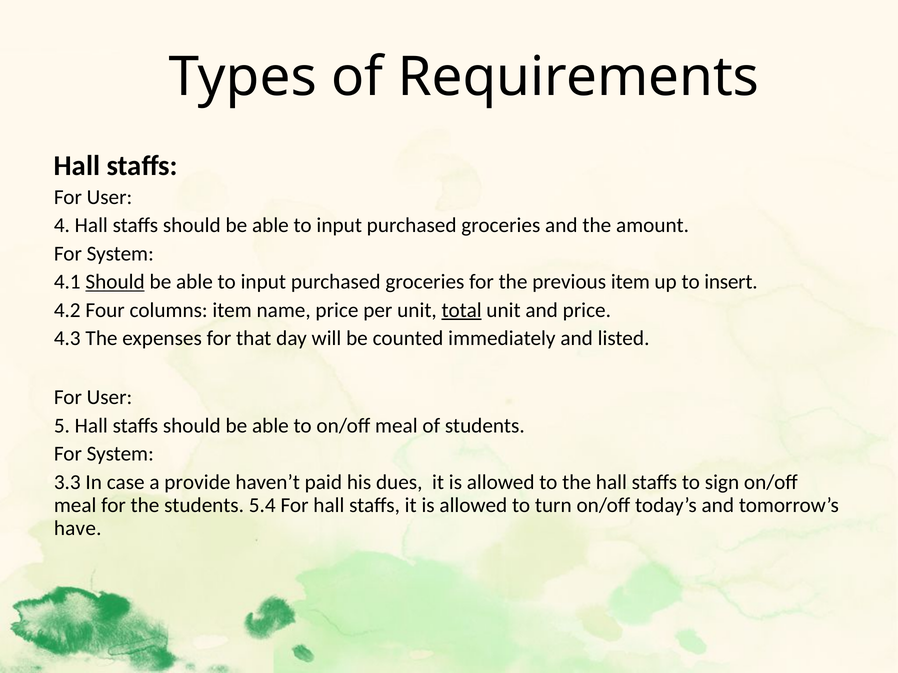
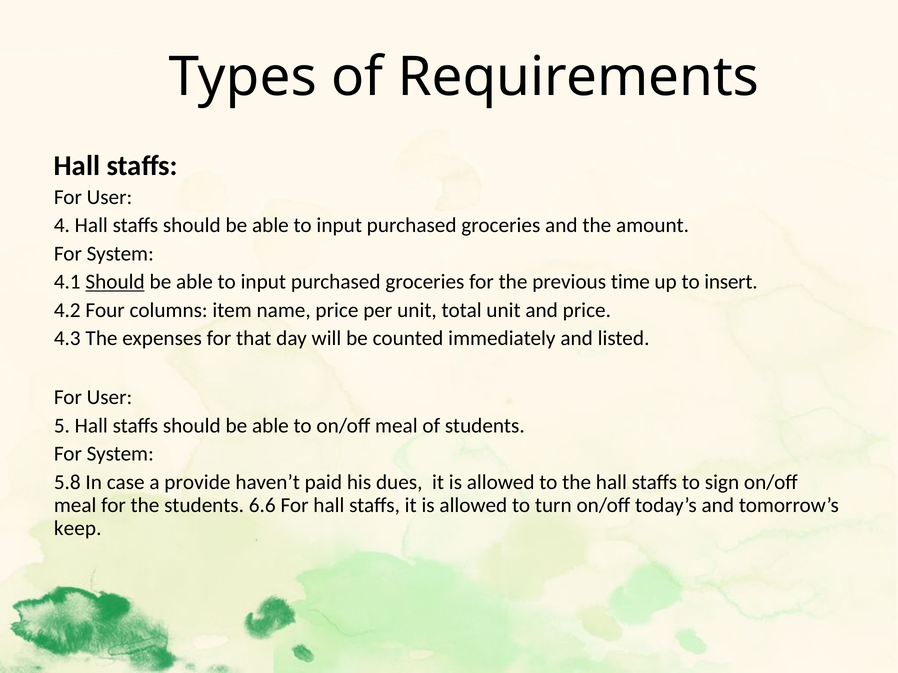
previous item: item -> time
total underline: present -> none
3.3: 3.3 -> 5.8
5.4: 5.4 -> 6.6
have: have -> keep
